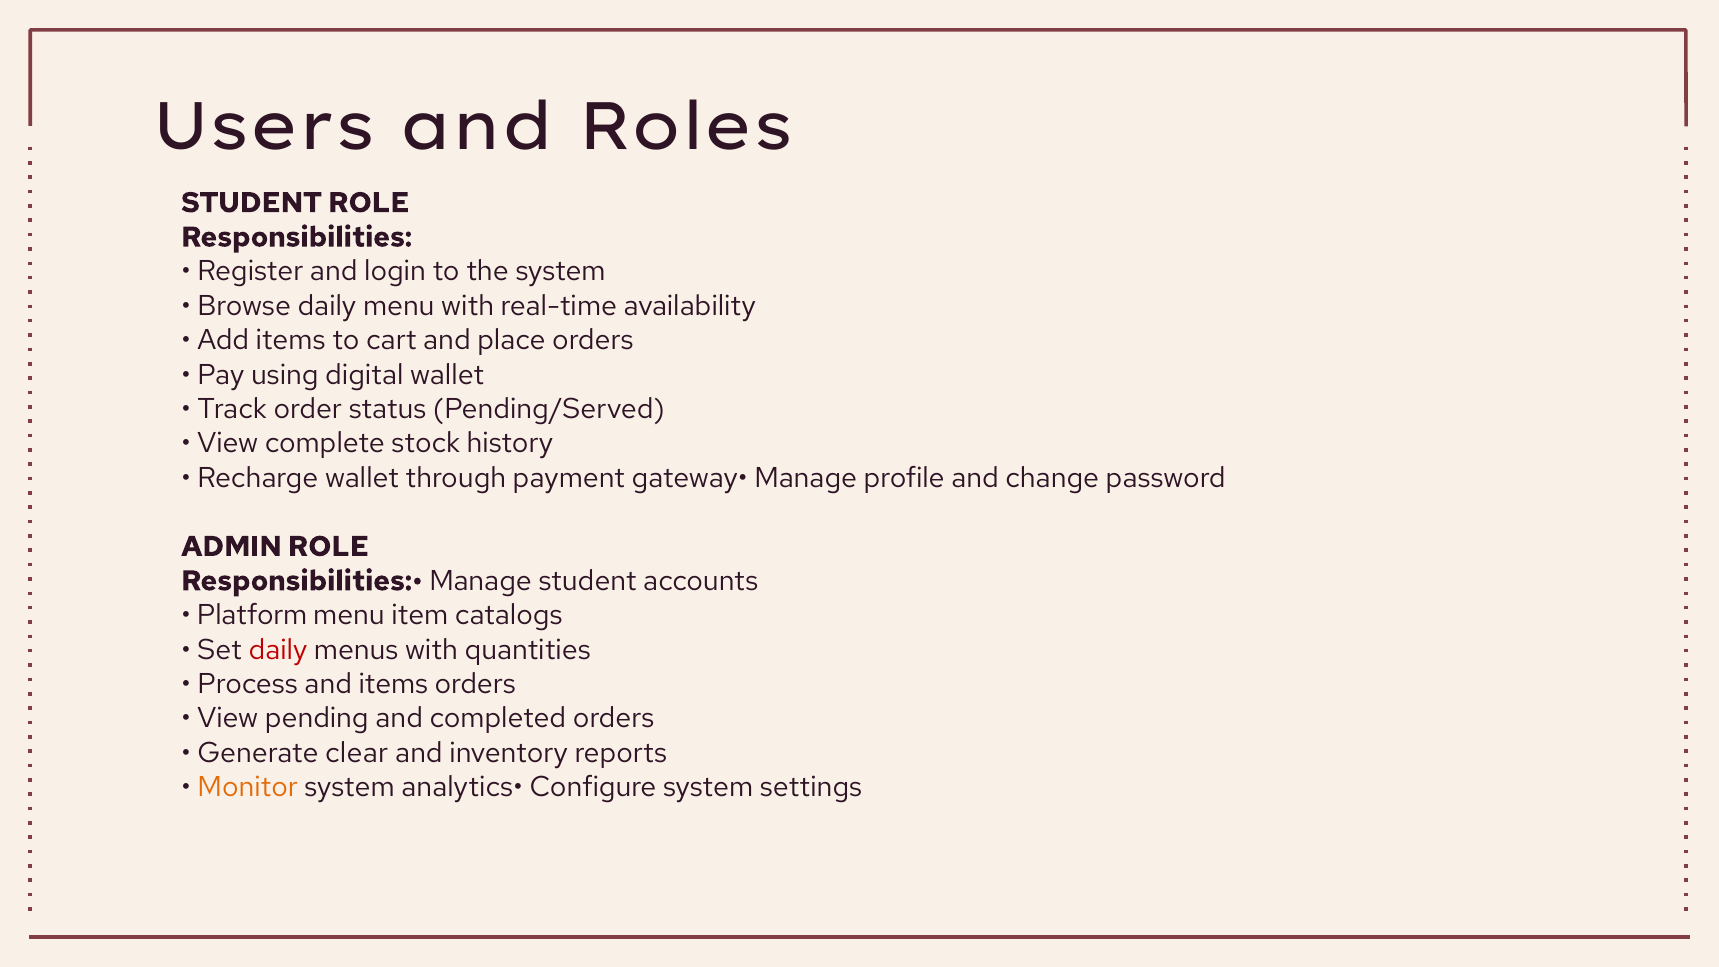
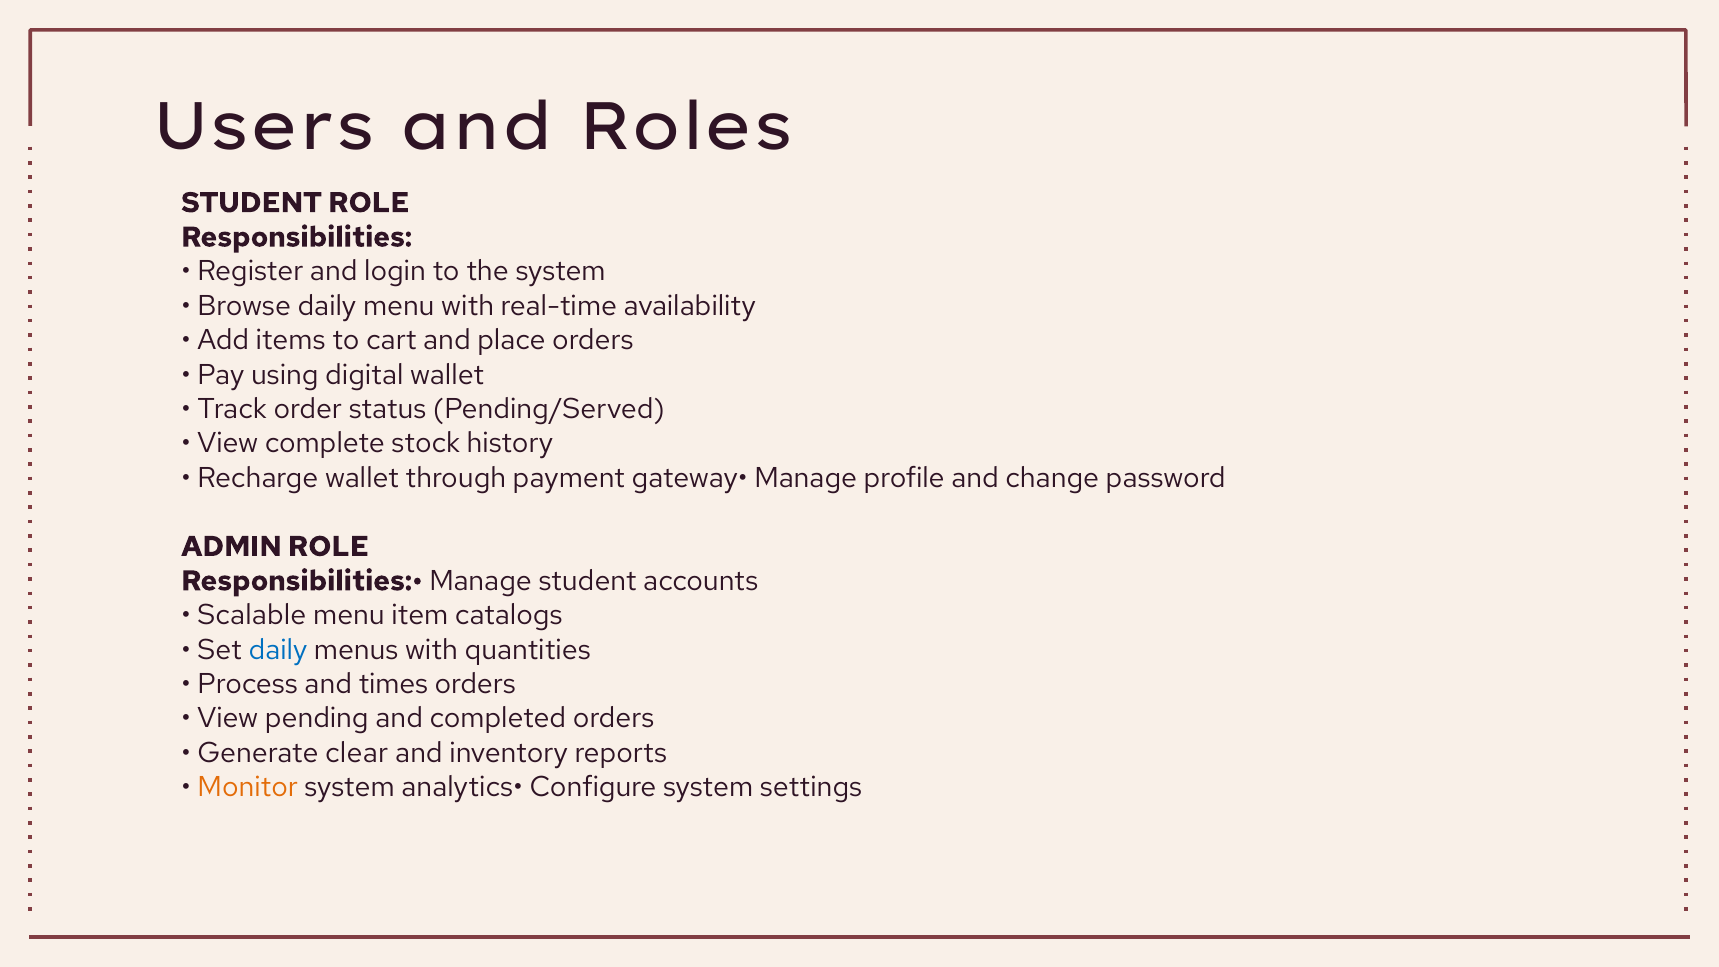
Platform: Platform -> Scalable
daily at (278, 650) colour: red -> blue
and items: items -> times
